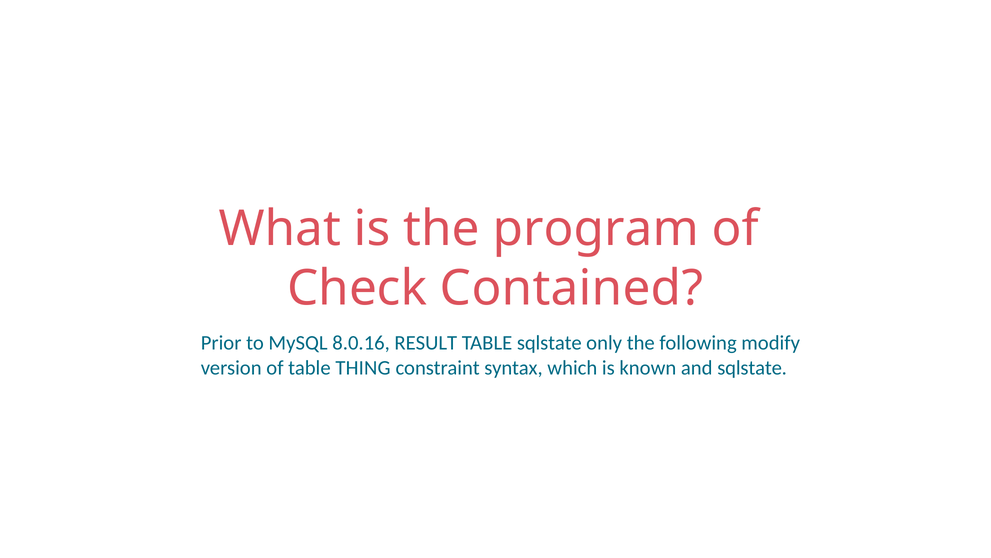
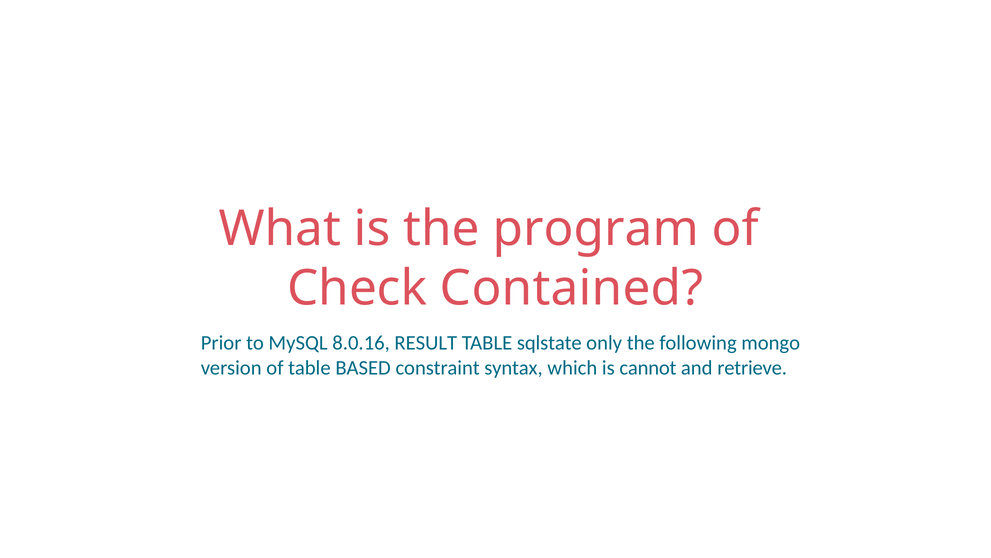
modify: modify -> mongo
THING: THING -> BASED
known: known -> cannot
and sqlstate: sqlstate -> retrieve
